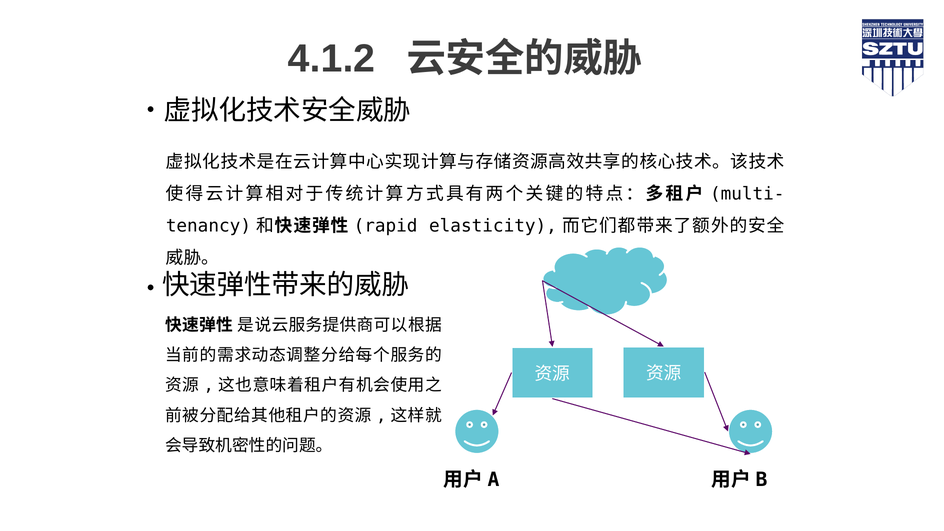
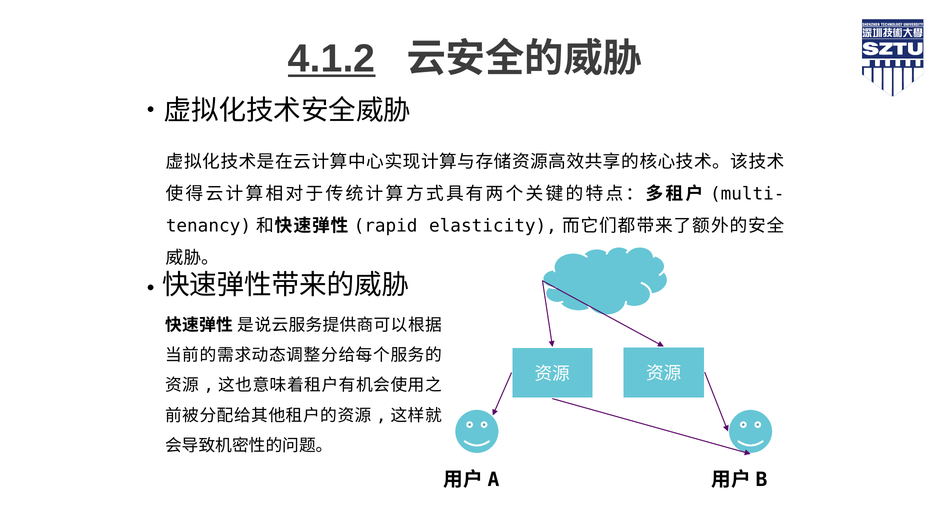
4.1.2 underline: none -> present
